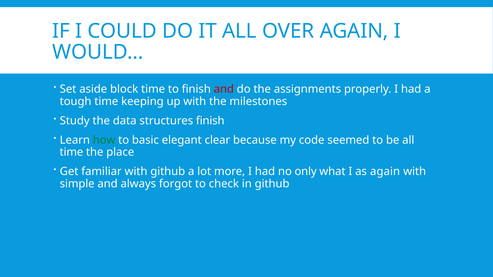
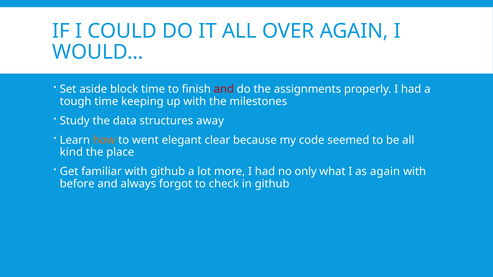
structures finish: finish -> away
how colour: green -> orange
basic: basic -> went
time at (71, 152): time -> kind
simple: simple -> before
